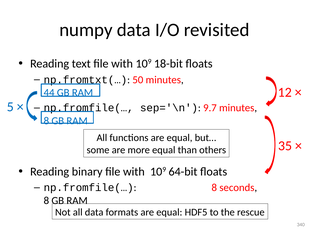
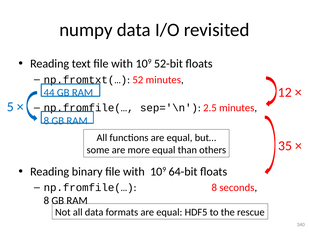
18-bit: 18-bit -> 52-bit
50: 50 -> 52
9.7: 9.7 -> 2.5
